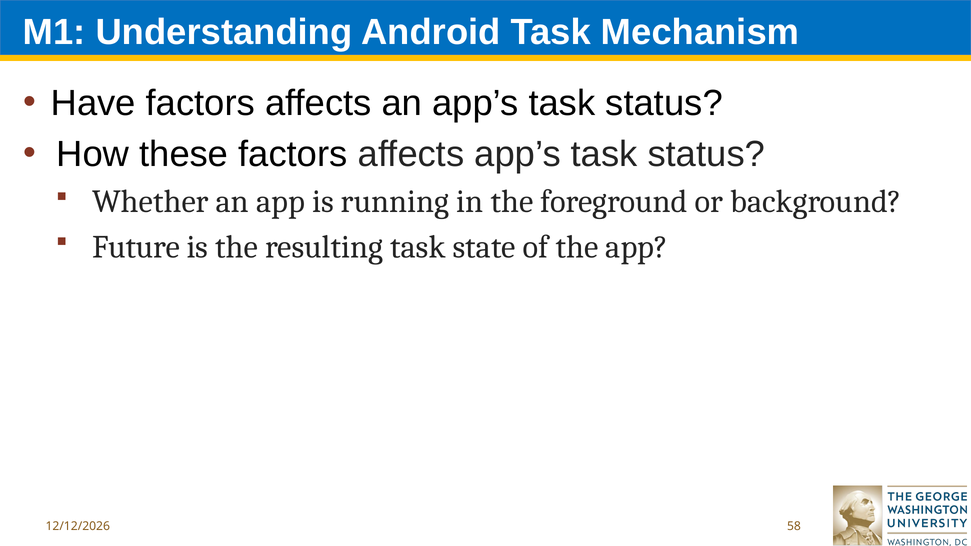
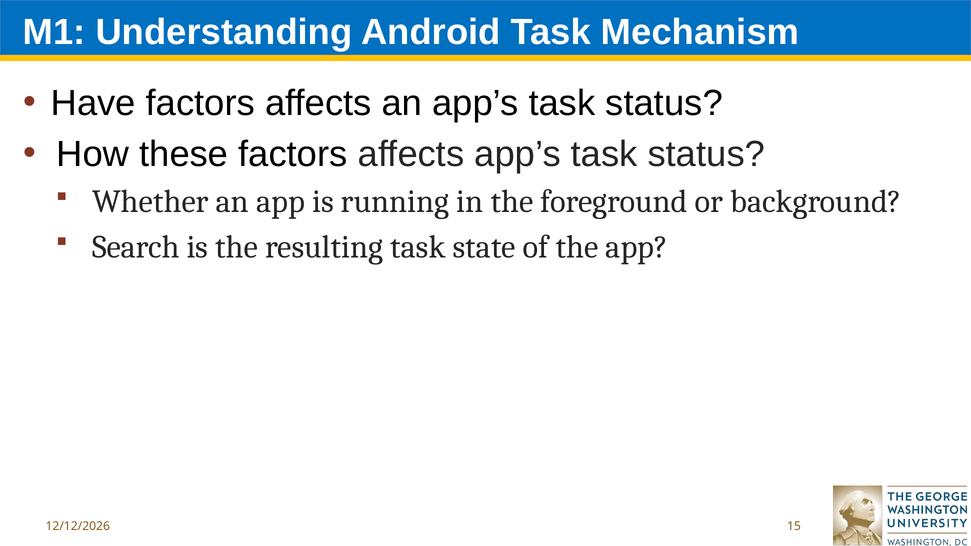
Future: Future -> Search
58: 58 -> 15
